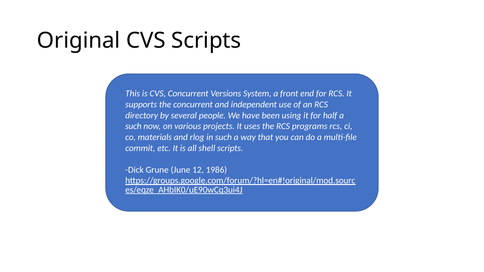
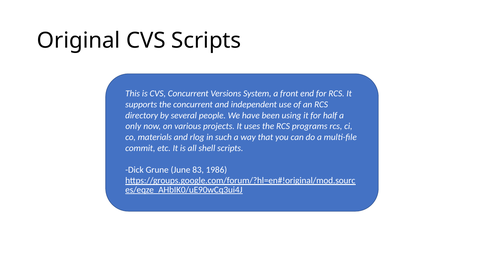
such at (133, 126): such -> only
12: 12 -> 83
